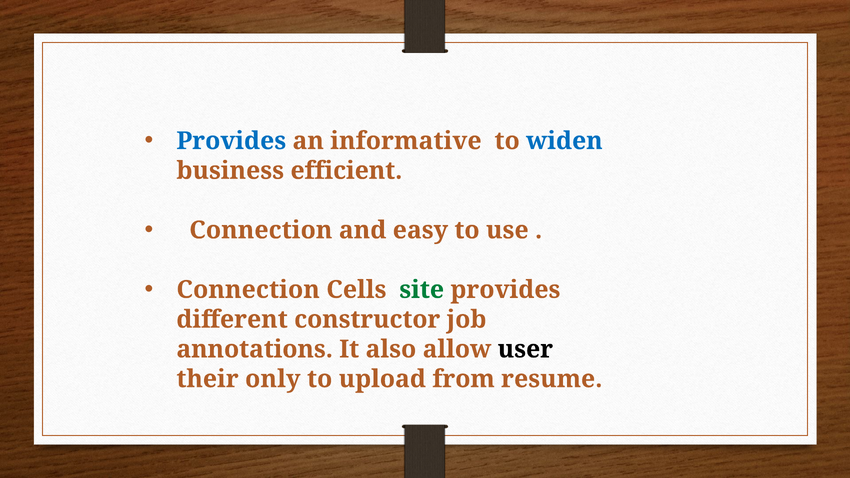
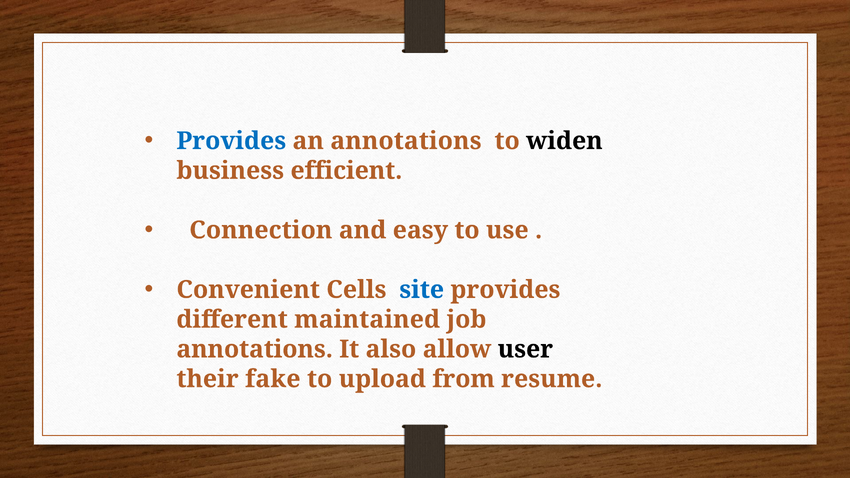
an informative: informative -> annotations
widen colour: blue -> black
Connection at (248, 290): Connection -> Convenient
site colour: green -> blue
constructor: constructor -> maintained
only: only -> fake
